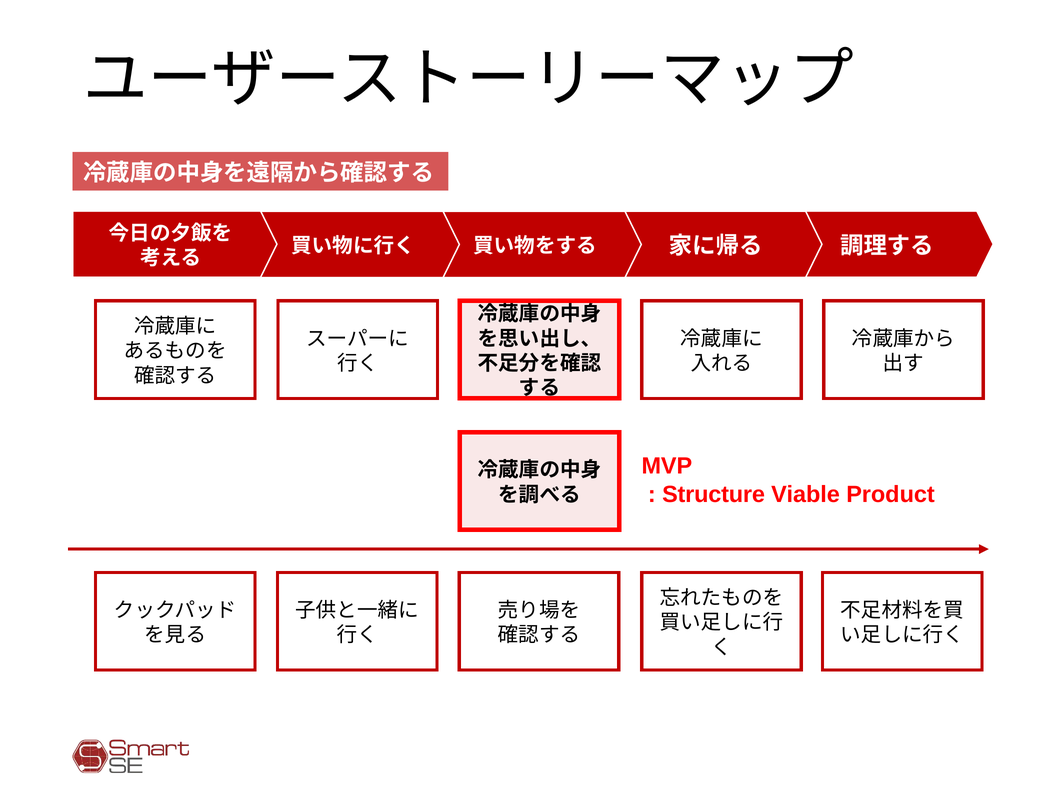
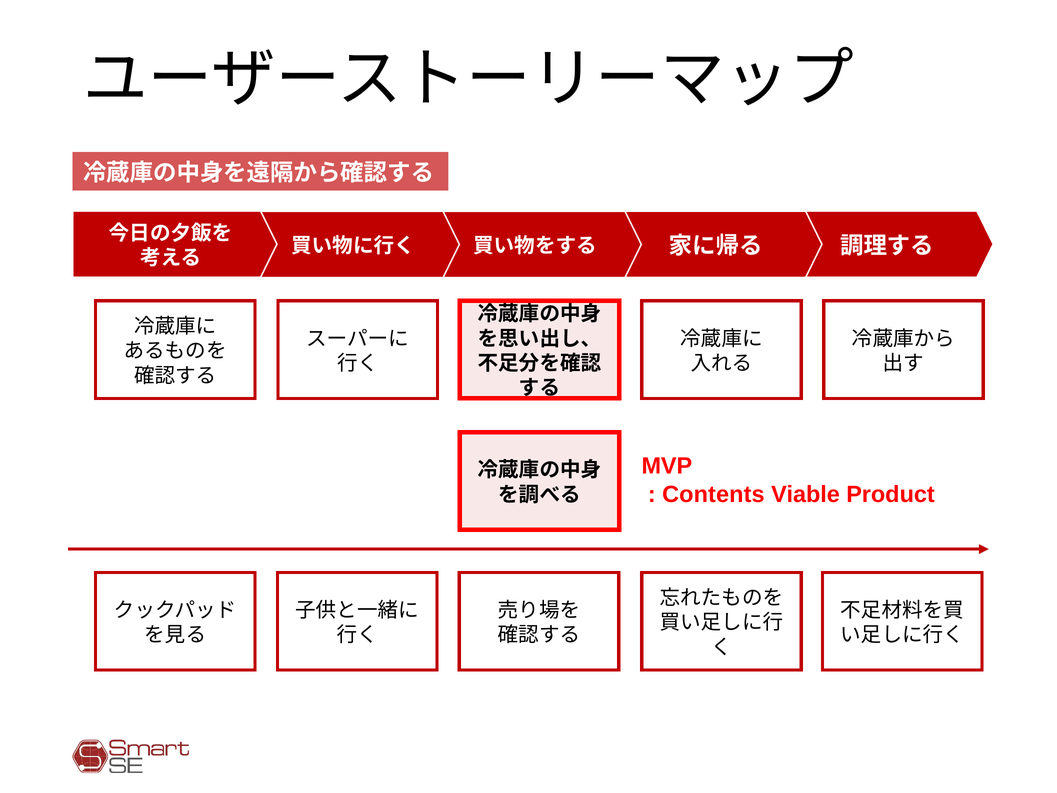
Structure: Structure -> Contents
